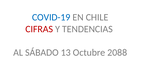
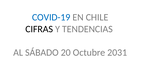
CIFRAS colour: red -> black
13: 13 -> 20
2088: 2088 -> 2031
